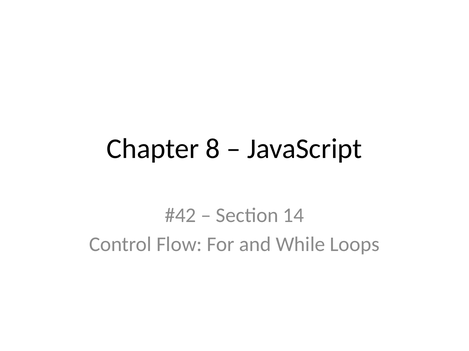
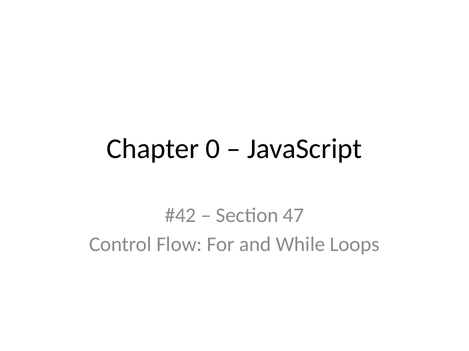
8: 8 -> 0
14: 14 -> 47
